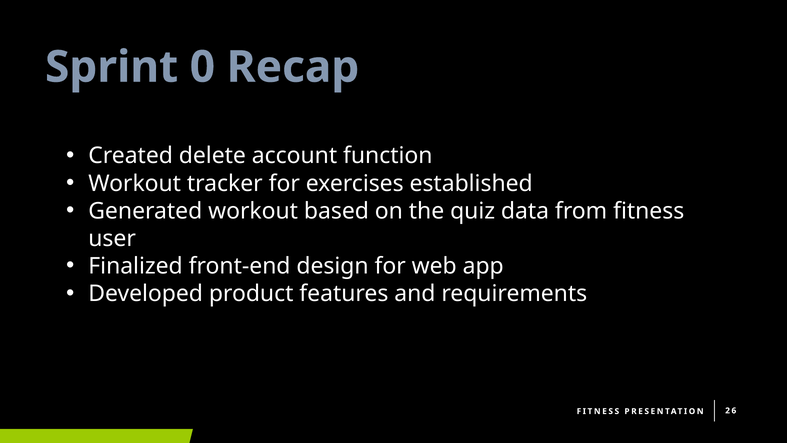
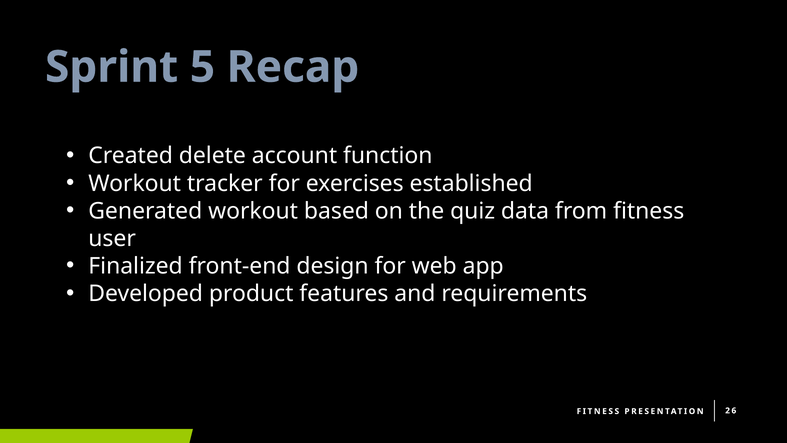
0: 0 -> 5
